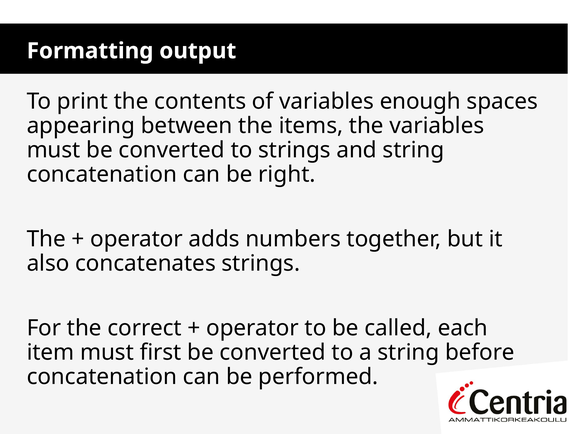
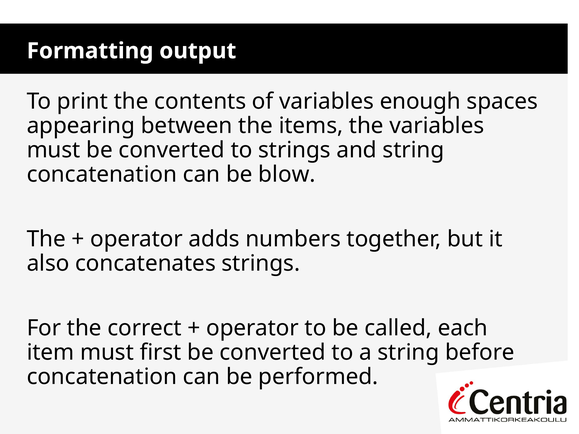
right: right -> blow
